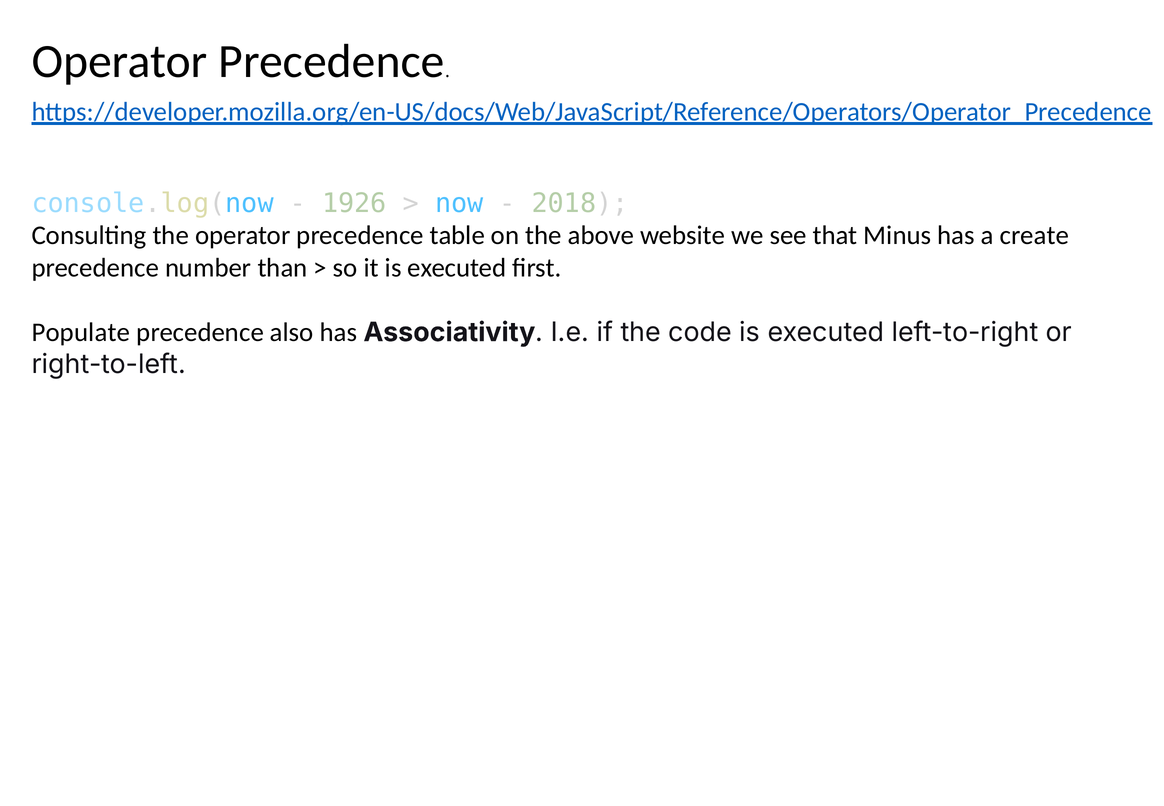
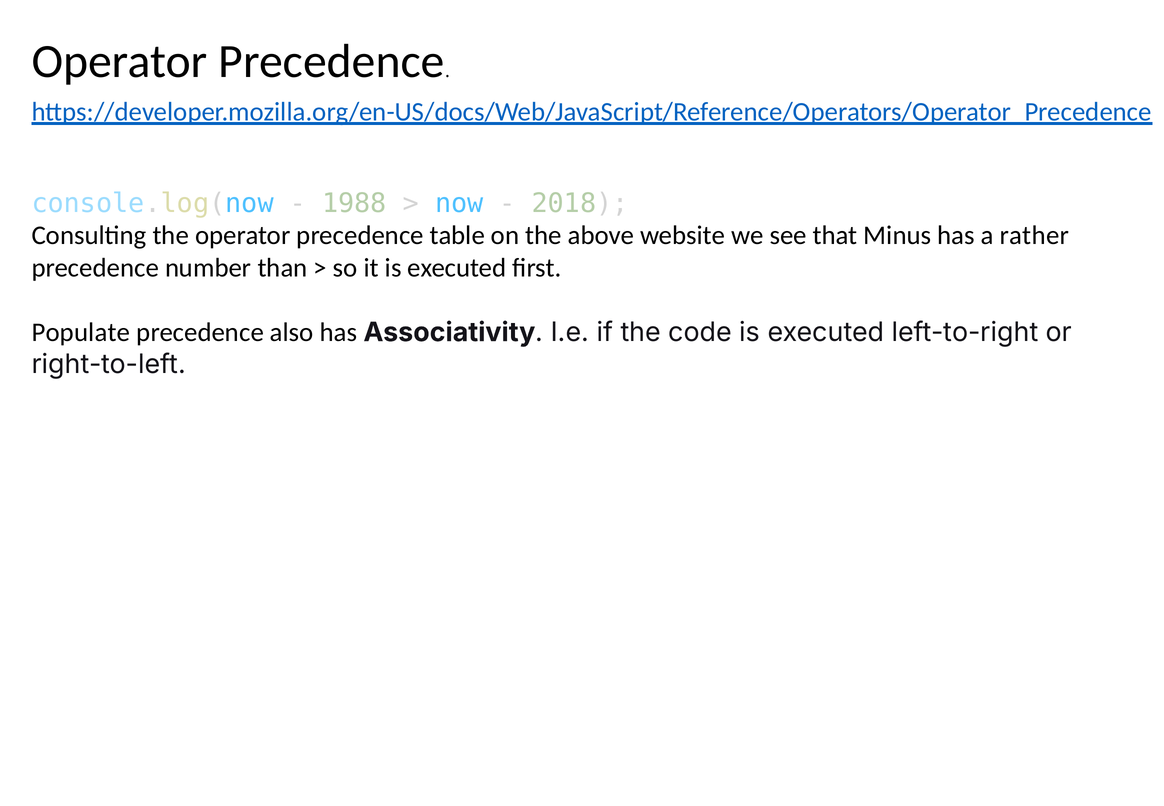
1926: 1926 -> 1988
create: create -> rather
